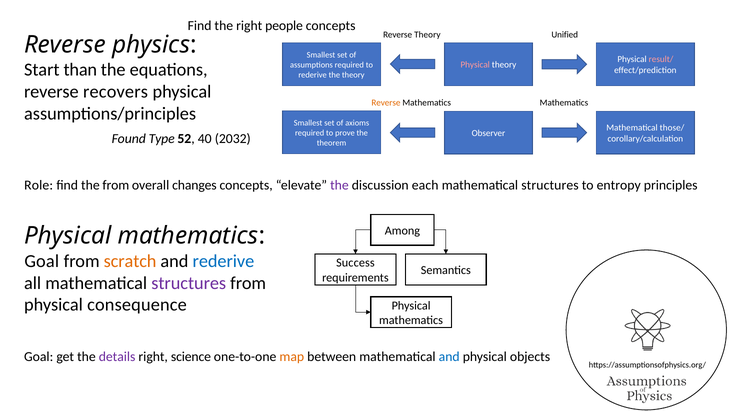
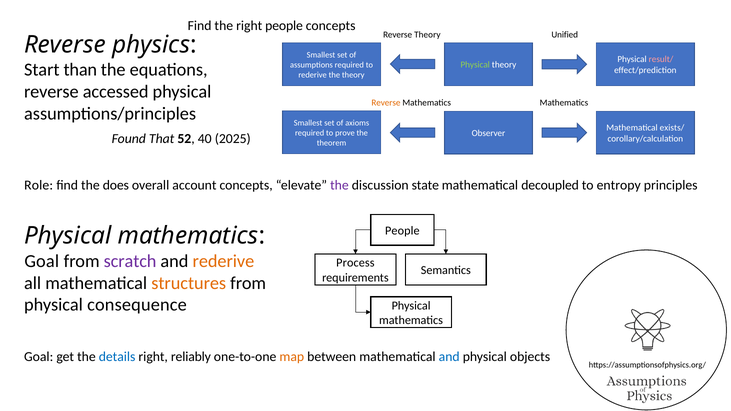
Physical at (475, 65) colour: pink -> light green
recovers: recovers -> accessed
those/: those/ -> exists/
Type: Type -> That
2032: 2032 -> 2025
the from: from -> does
changes: changes -> account
each: each -> state
structures at (550, 185): structures -> decoupled
Among at (402, 231): Among -> People
scratch colour: orange -> purple
rederive at (223, 261) colour: blue -> orange
Success: Success -> Process
structures at (189, 283) colour: purple -> orange
details colour: purple -> blue
science: science -> reliably
